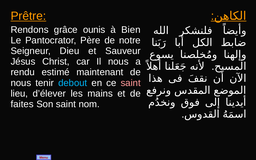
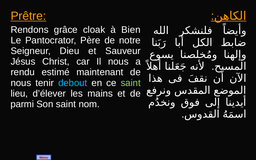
ounis: ounis -> cloak
saint at (131, 83) colour: pink -> light green
faites: faites -> parmi
